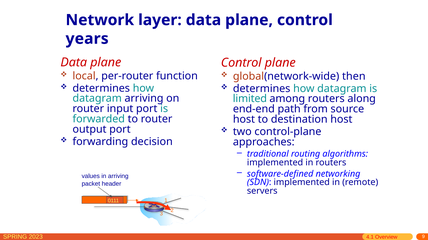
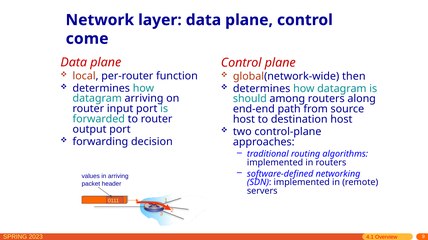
years: years -> come
limited: limited -> should
